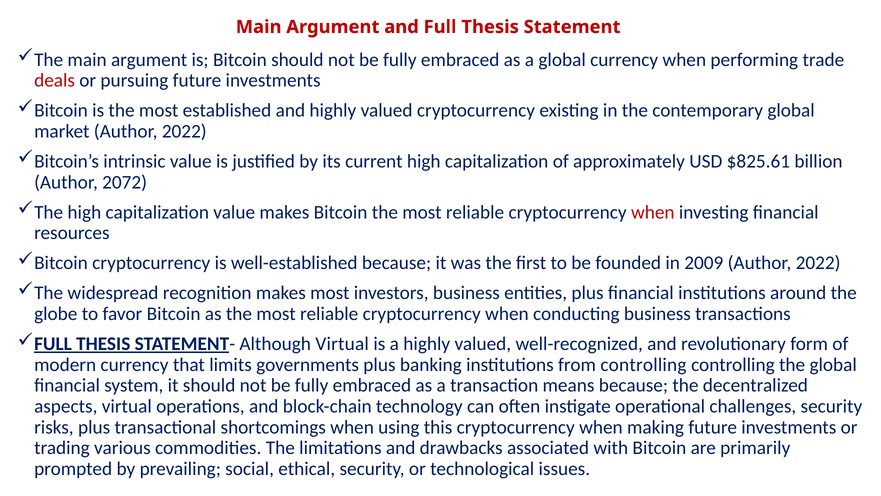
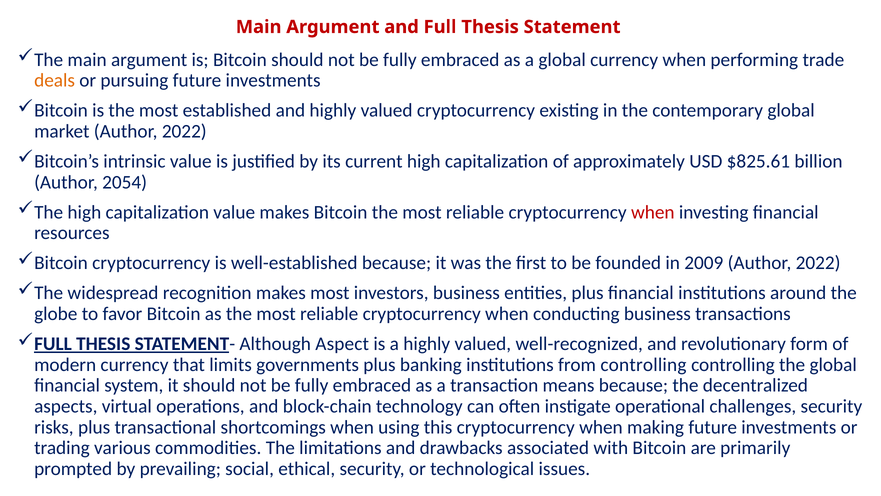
deals colour: red -> orange
2072: 2072 -> 2054
Although Virtual: Virtual -> Aspect
